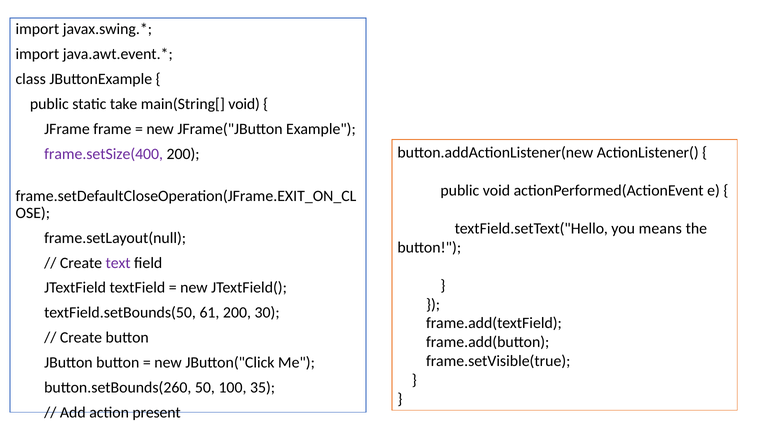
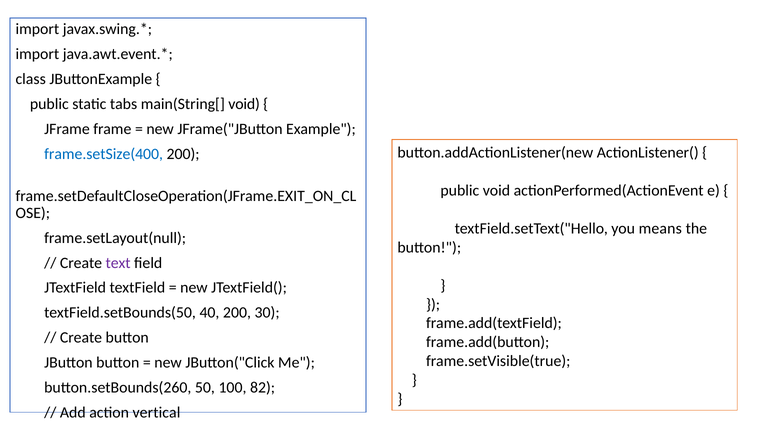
take: take -> tabs
frame.setSize(400 colour: purple -> blue
61: 61 -> 40
35: 35 -> 82
present: present -> vertical
